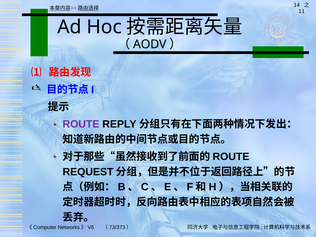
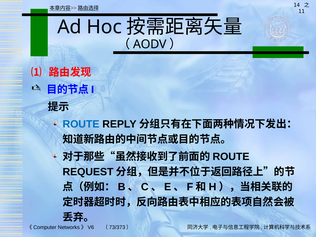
ROUTE colour: purple -> blue
